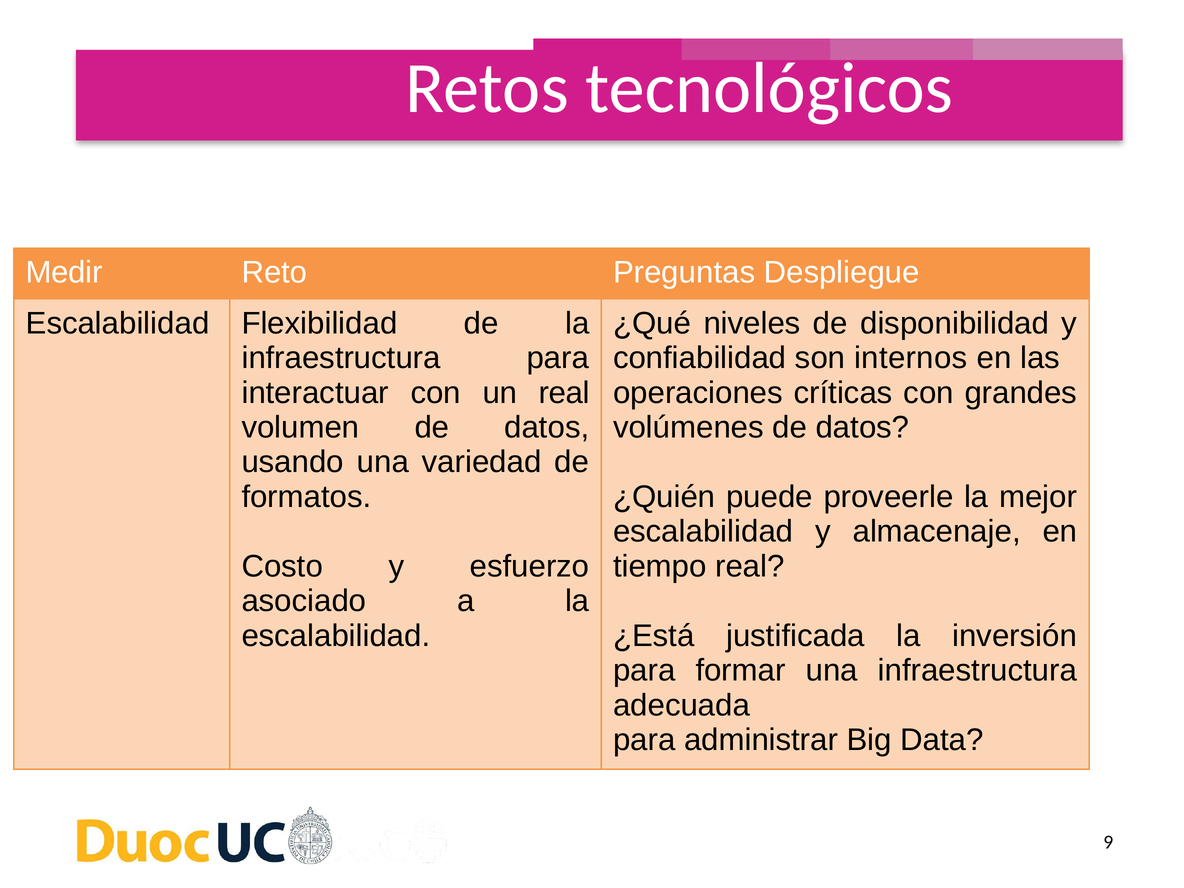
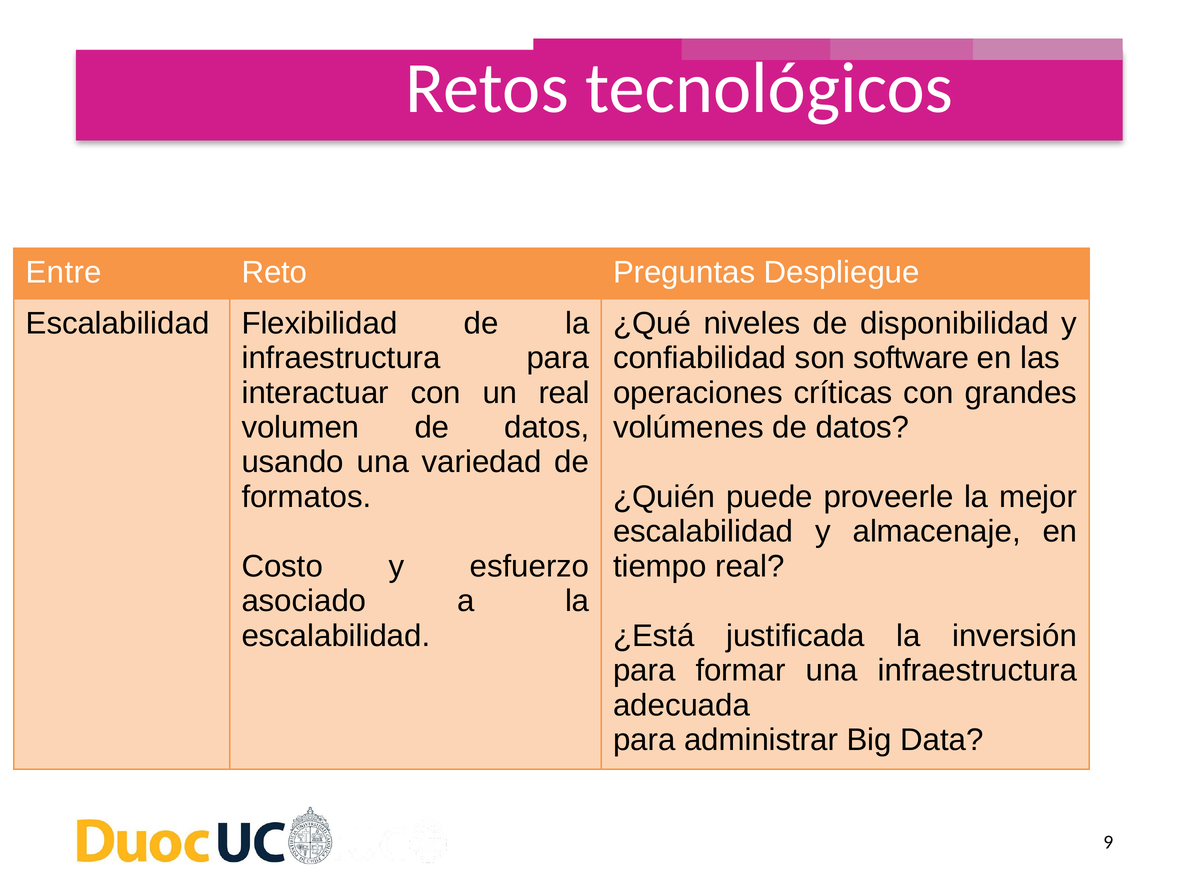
Medir: Medir -> Entre
internos: internos -> software
